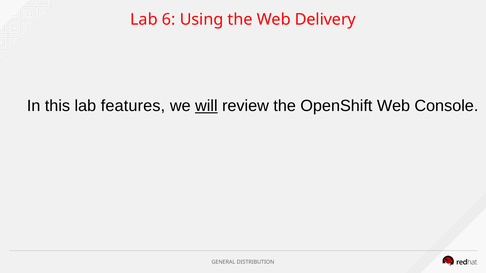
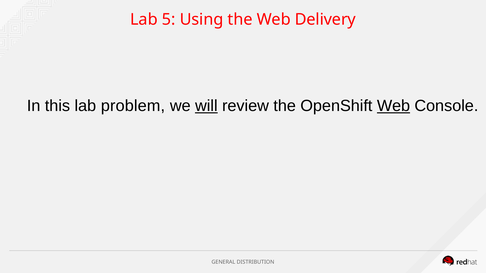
6: 6 -> 5
features: features -> problem
Web at (393, 106) underline: none -> present
